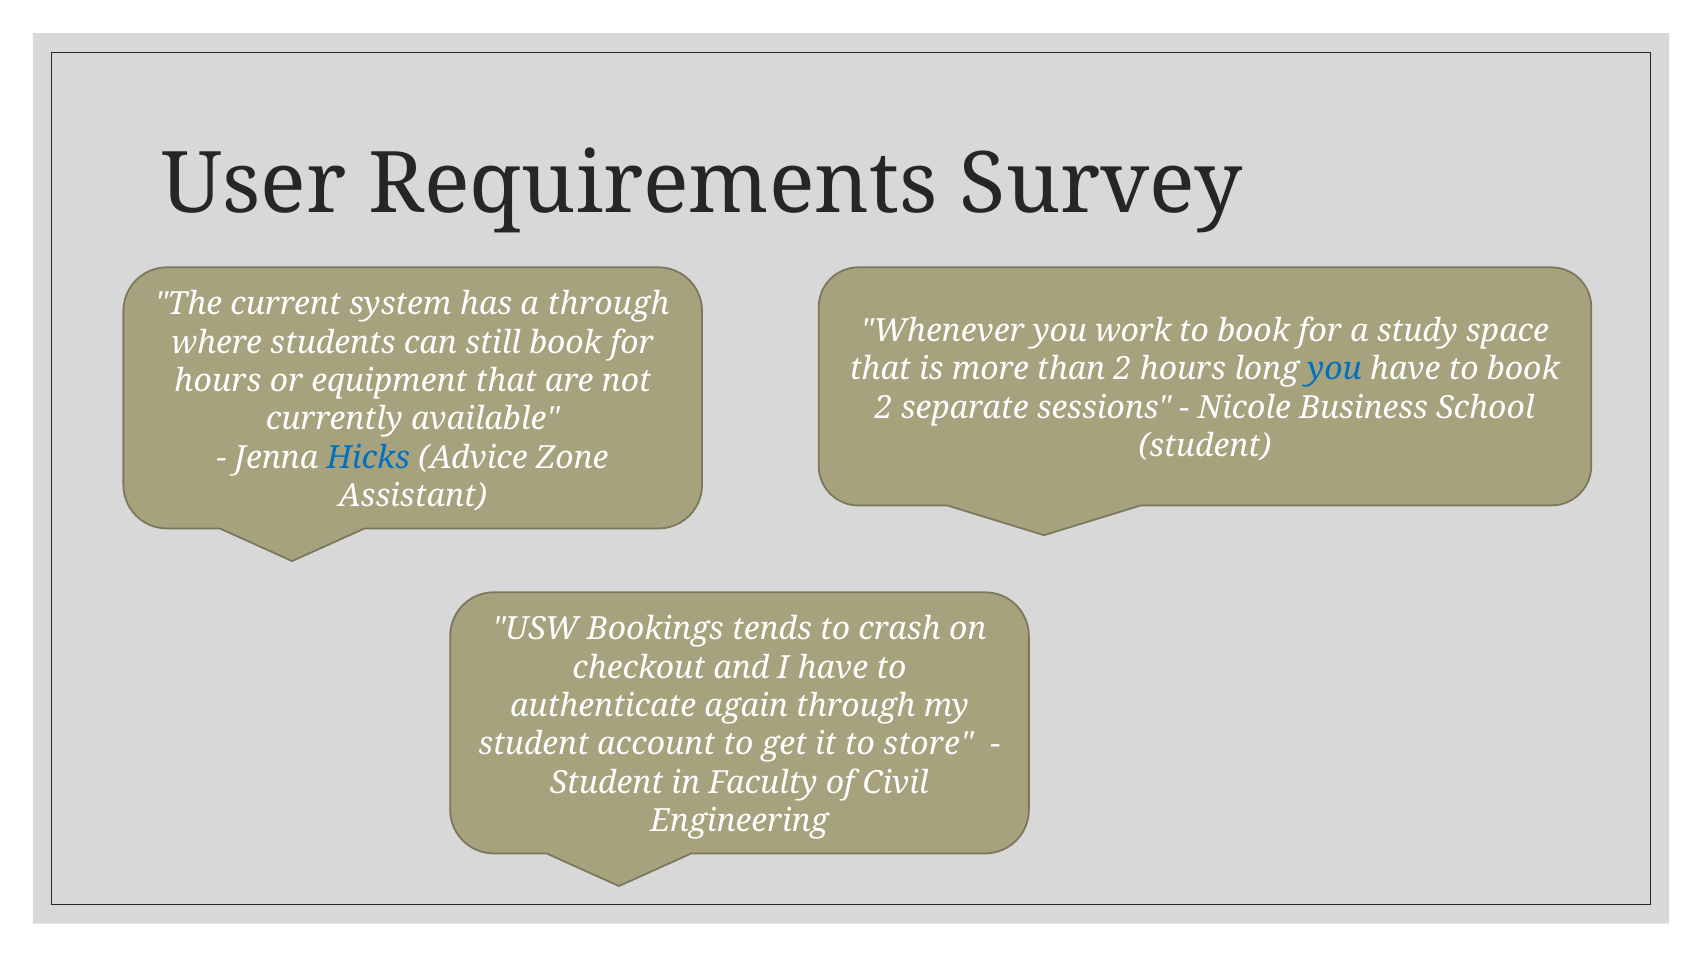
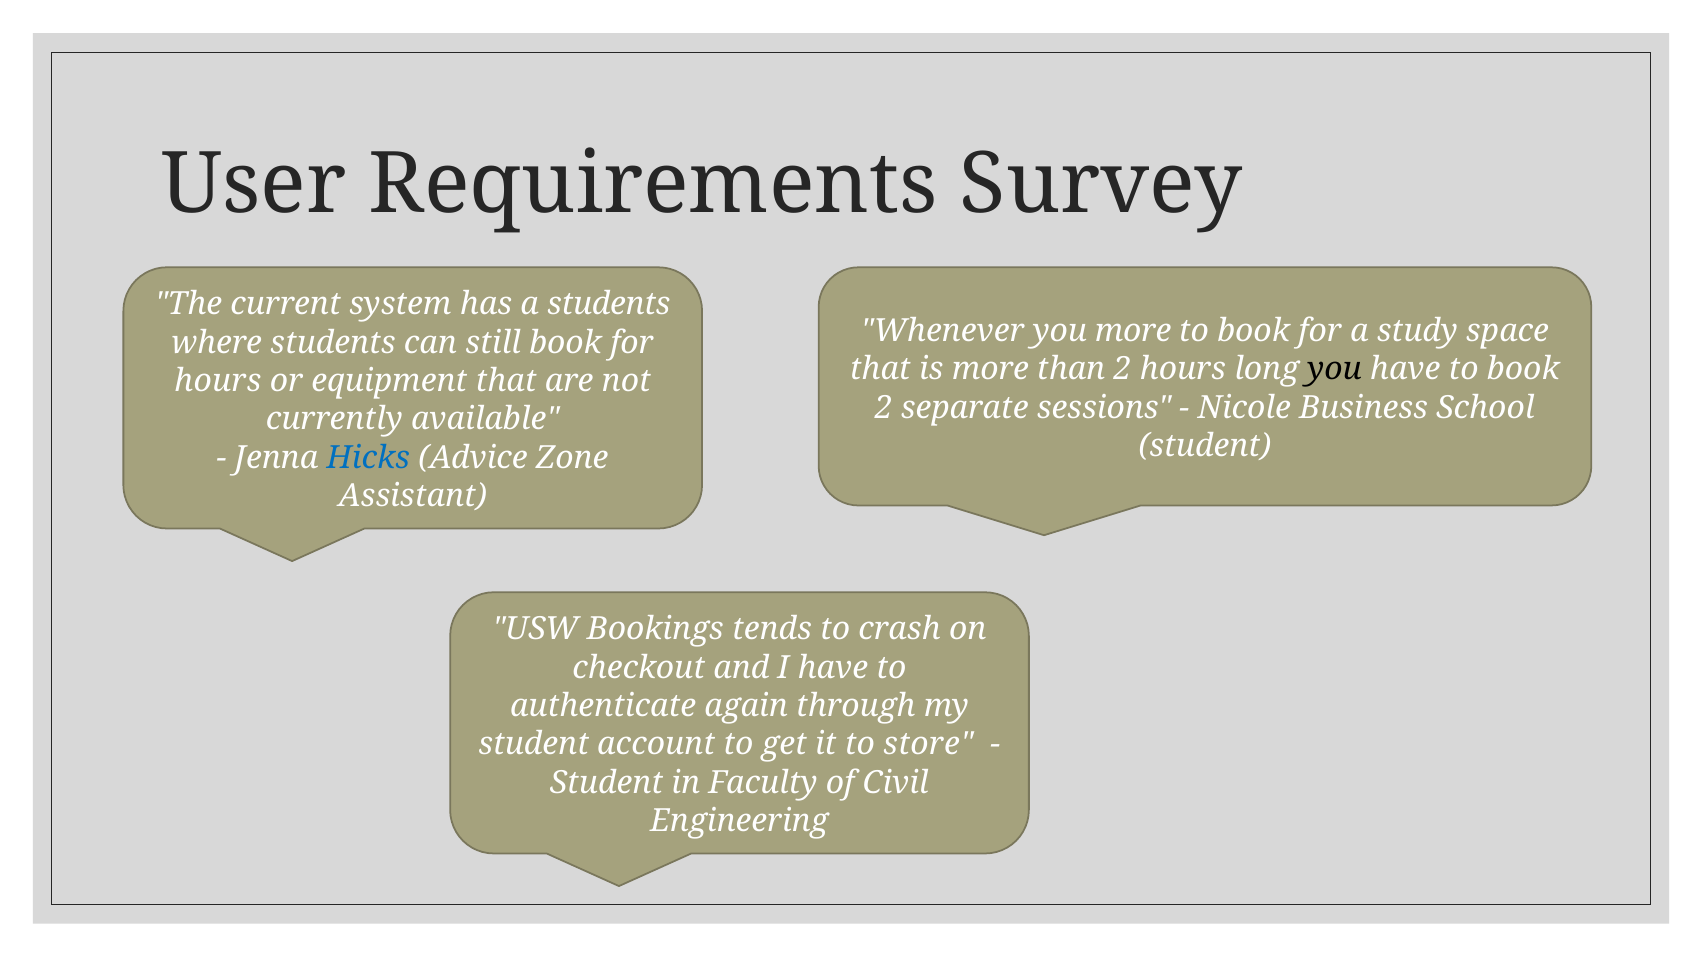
a through: through -> students
you work: work -> more
you at (1335, 370) colour: blue -> black
